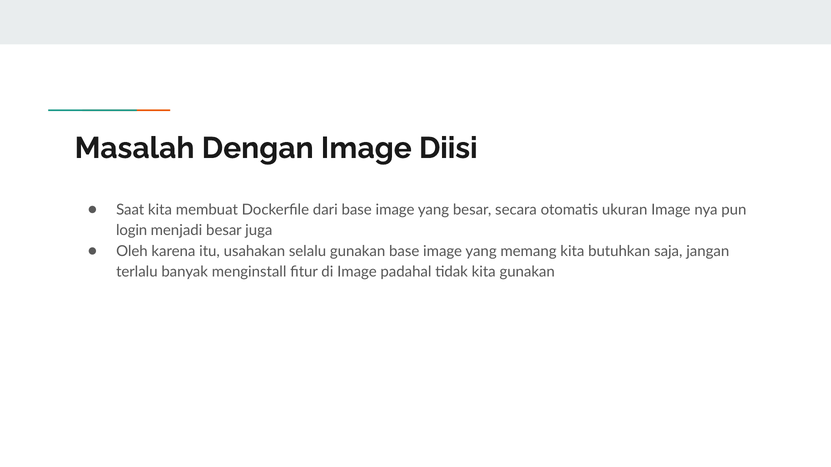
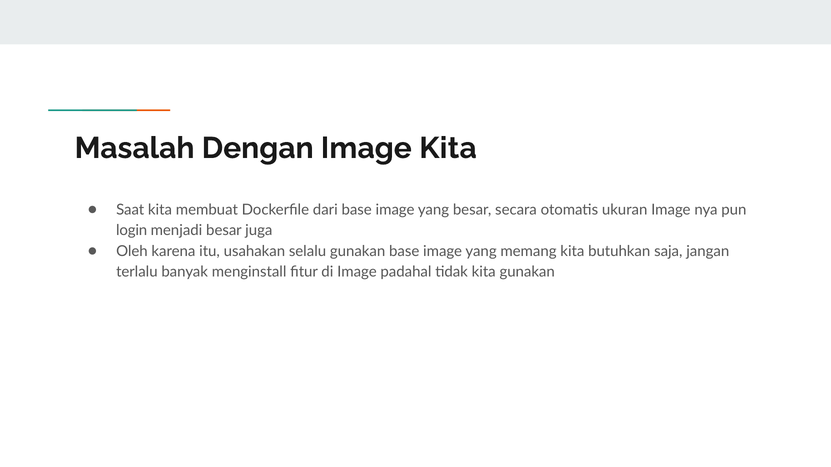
Image Diisi: Diisi -> Kita
